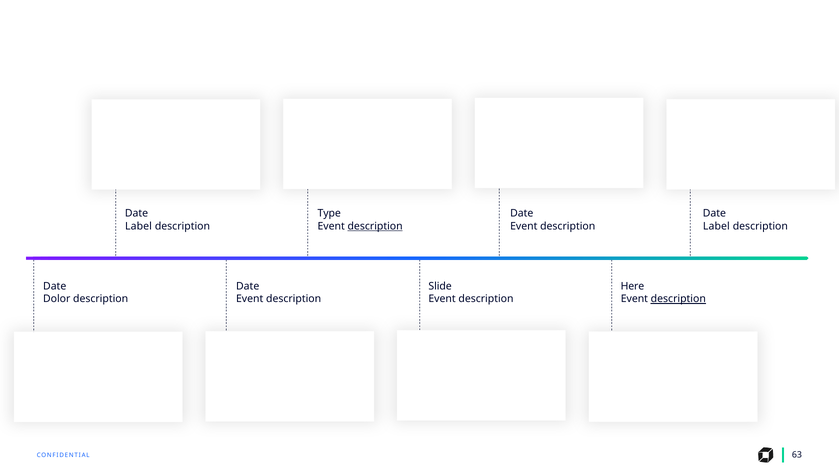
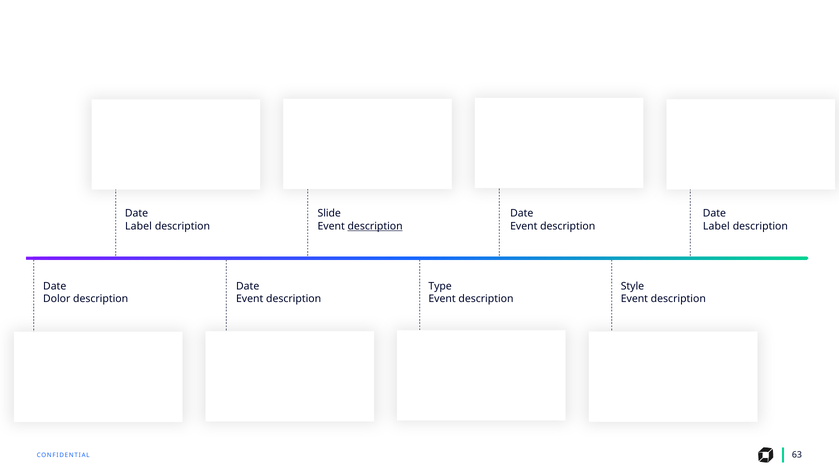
Type: Type -> Slide
Slide: Slide -> Type
Here: Here -> Style
description at (678, 299) underline: present -> none
